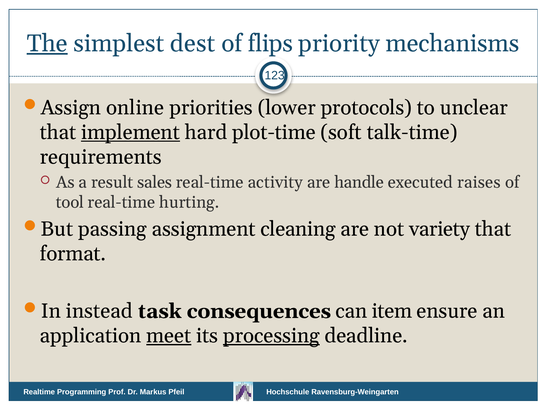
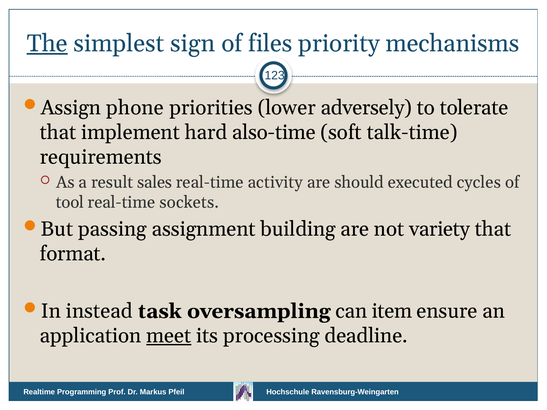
dest: dest -> sign
flips: flips -> files
online: online -> phone
protocols: protocols -> adversely
unclear: unclear -> tolerate
implement underline: present -> none
plot-time: plot-time -> also-time
handle: handle -> should
raises: raises -> cycles
hurting: hurting -> sockets
cleaning: cleaning -> building
consequences: consequences -> oversampling
processing underline: present -> none
